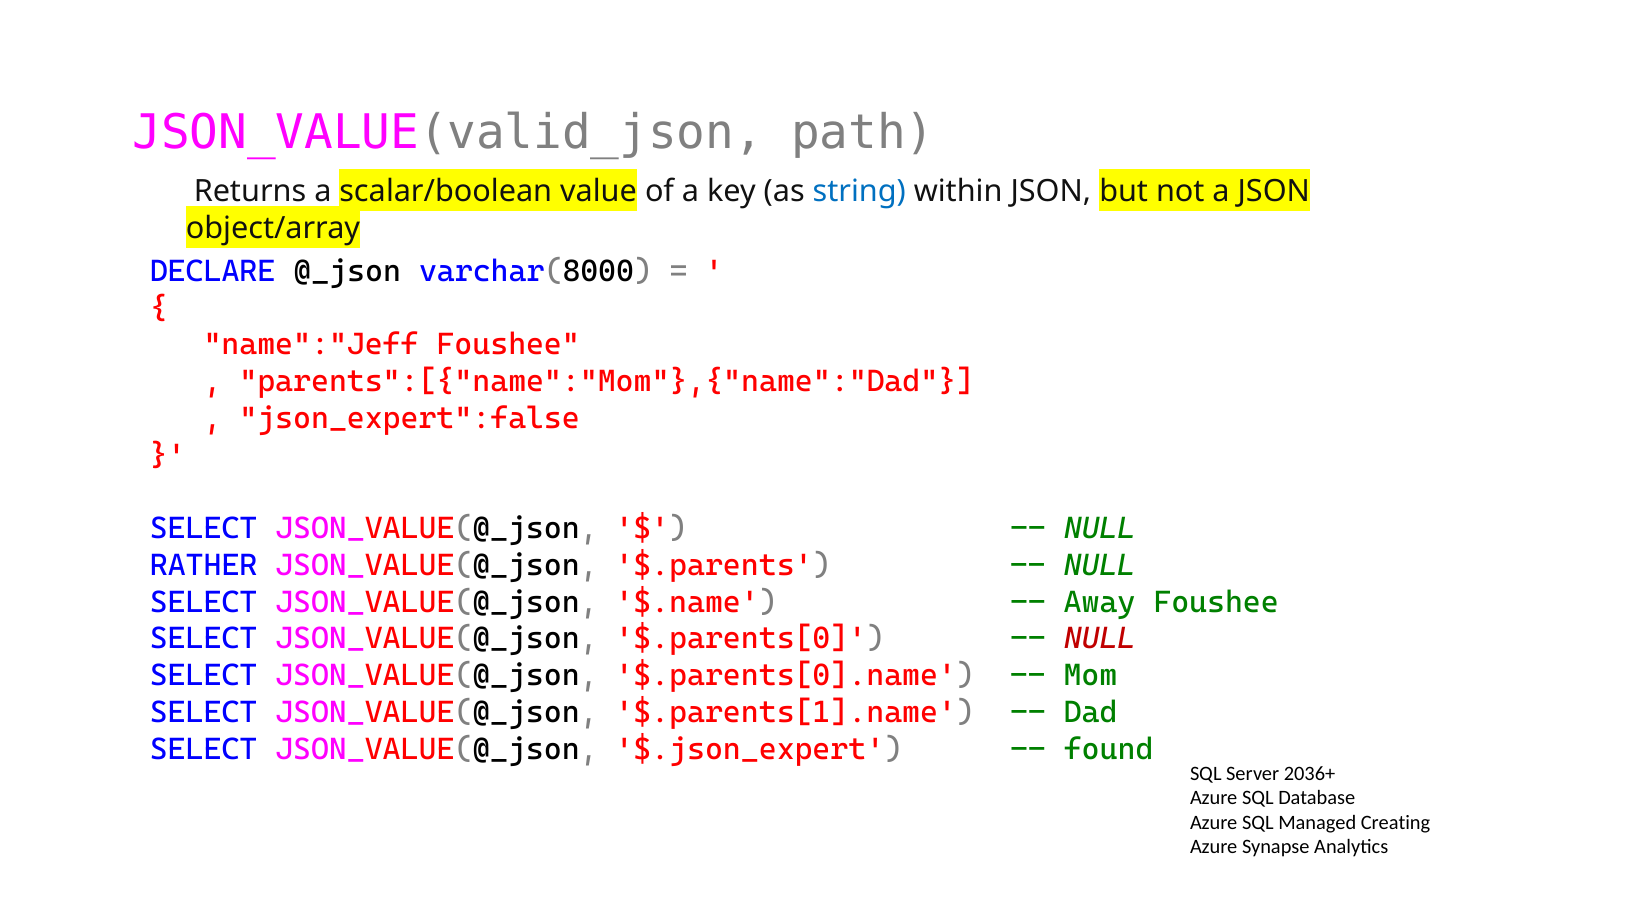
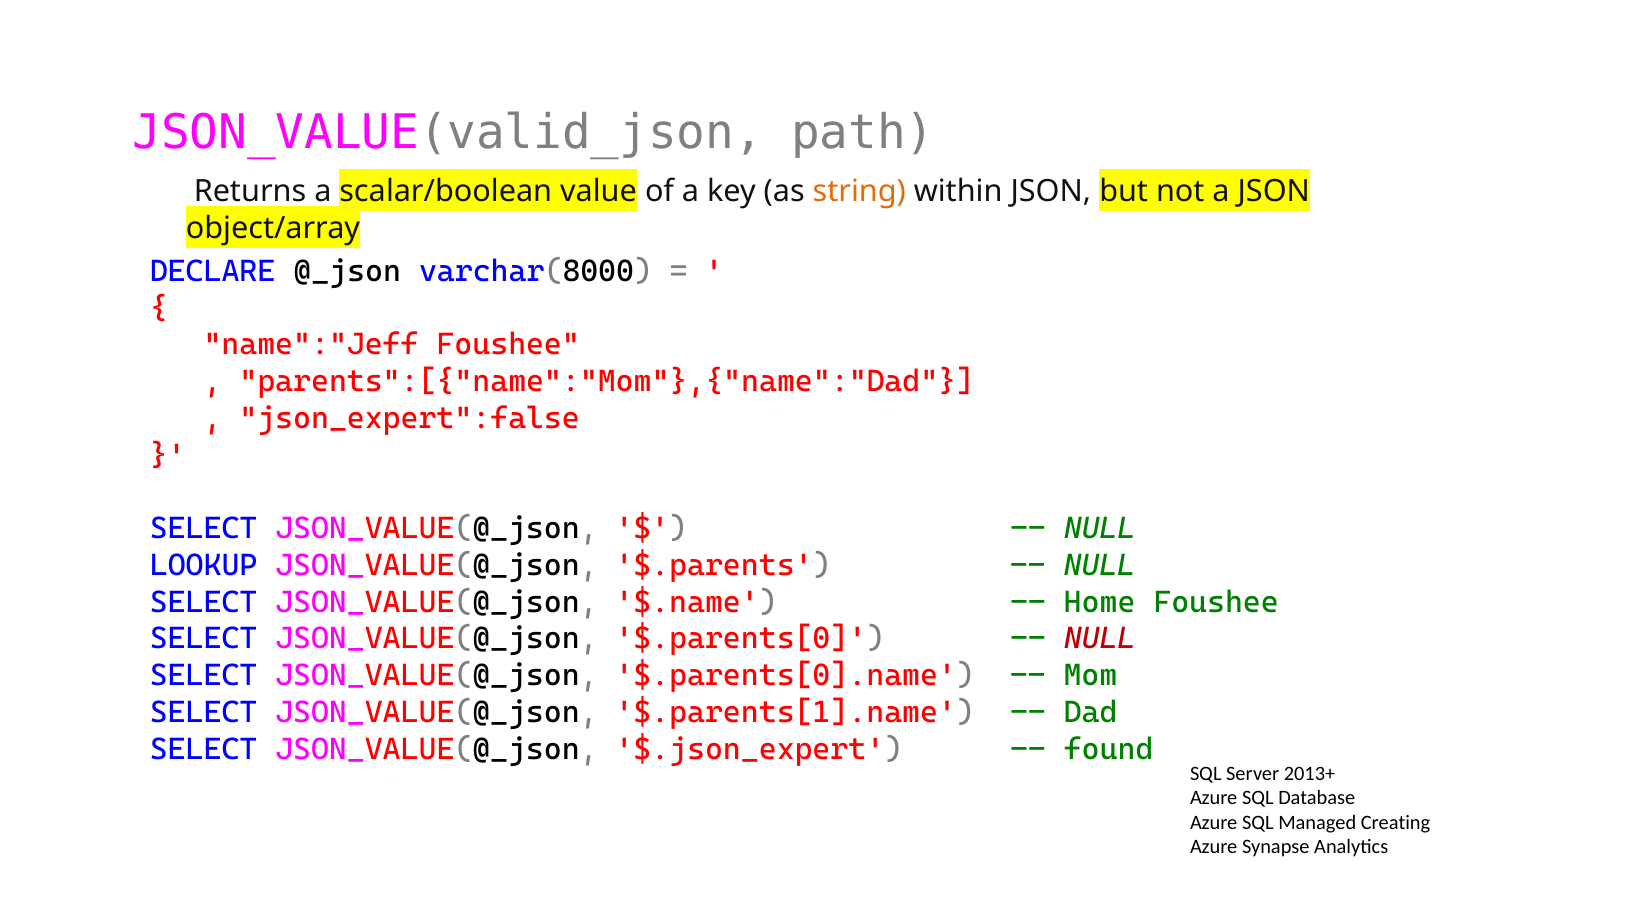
string colour: blue -> orange
RATHER: RATHER -> LOOKUP
Away: Away -> Home
2036+: 2036+ -> 2013+
